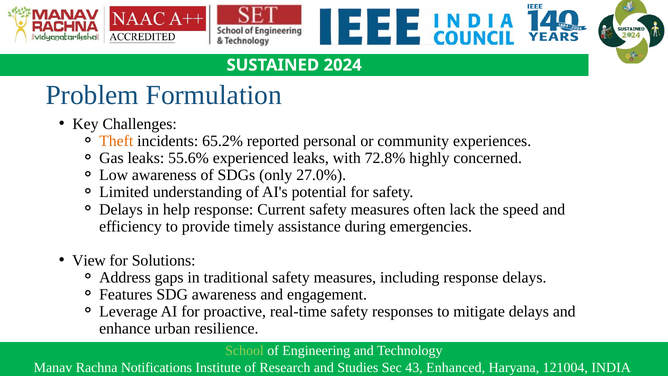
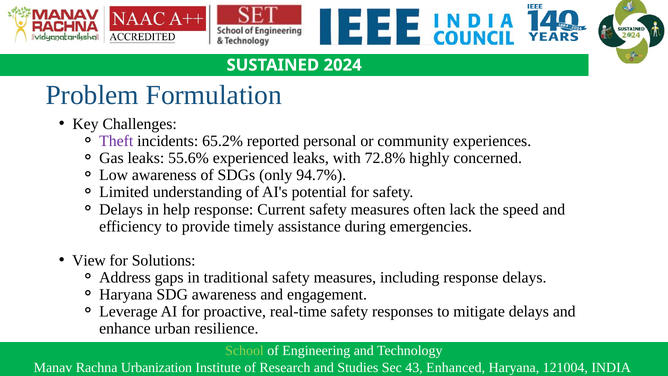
Theft colour: orange -> purple
27.0%: 27.0% -> 94.7%
Features at (126, 294): Features -> Haryana
Notifications: Notifications -> Urbanization
